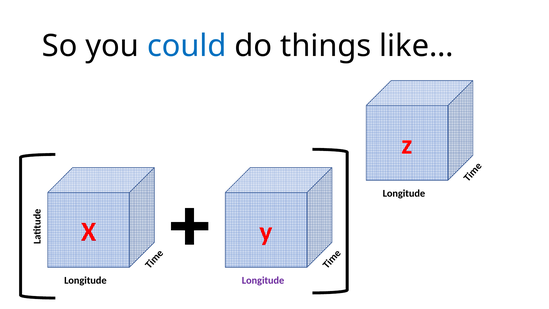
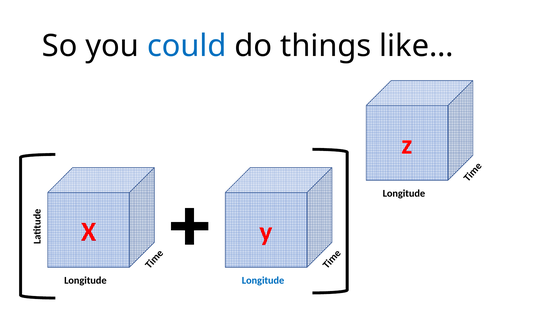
Longitude at (263, 280) colour: purple -> blue
